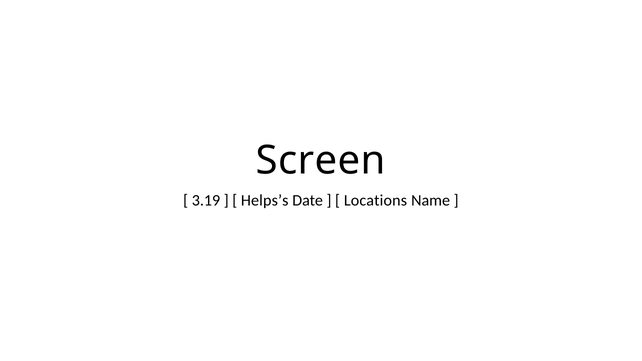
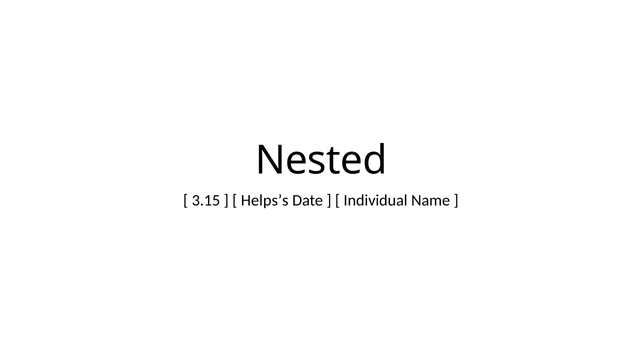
Screen: Screen -> Nested
3.19: 3.19 -> 3.15
Locations: Locations -> Individual
